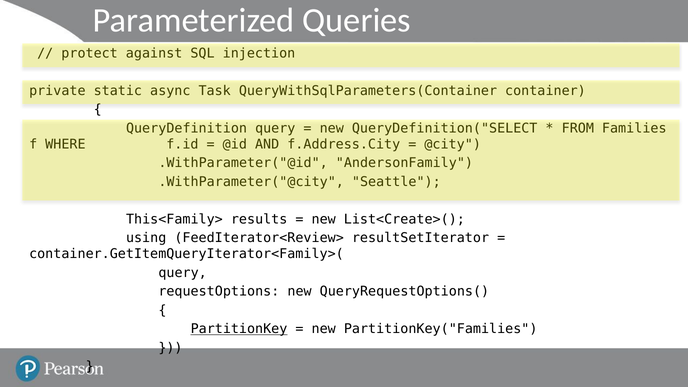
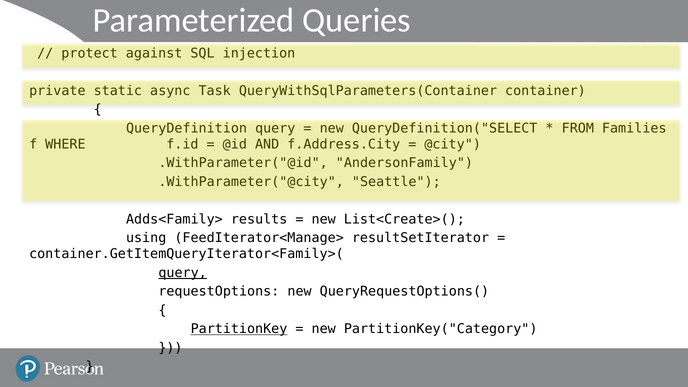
This<Family>: This<Family> -> Adds<Family>
FeedIterator<Review>: FeedIterator<Review> -> FeedIterator<Manage>
query at (183, 273) underline: none -> present
PartitionKey("Families: PartitionKey("Families -> PartitionKey("Category
